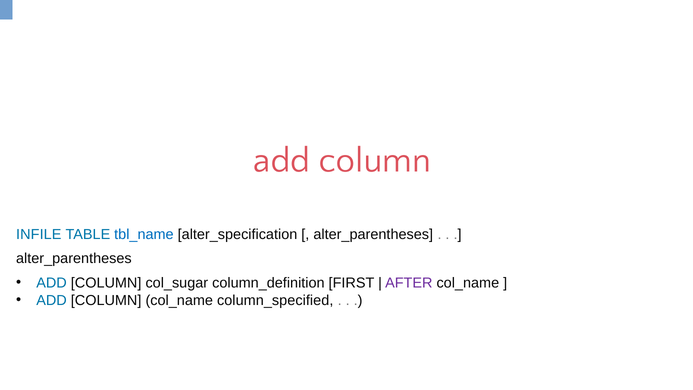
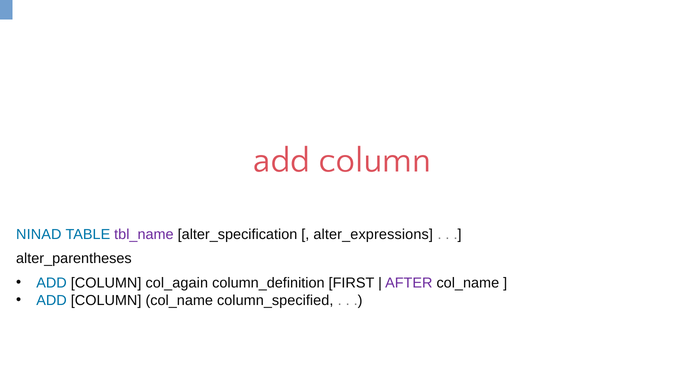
INFILE: INFILE -> NINAD
tbl_name colour: blue -> purple
alter_parentheses at (373, 234): alter_parentheses -> alter_expressions
col_sugar: col_sugar -> col_again
